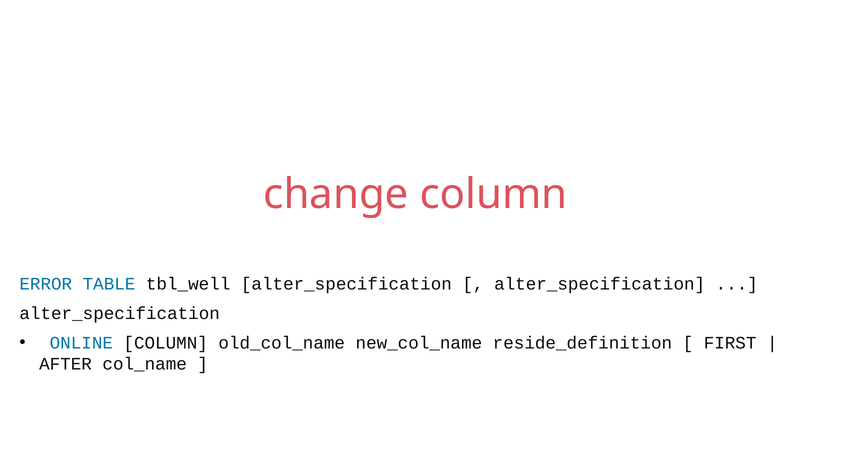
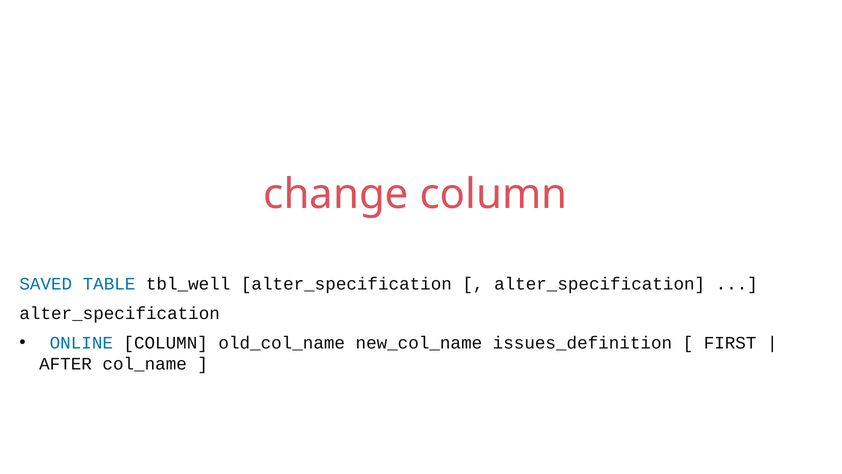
ERROR: ERROR -> SAVED
reside_definition: reside_definition -> issues_definition
